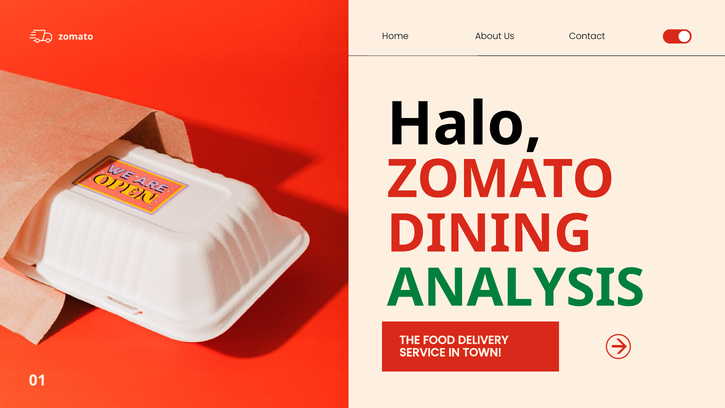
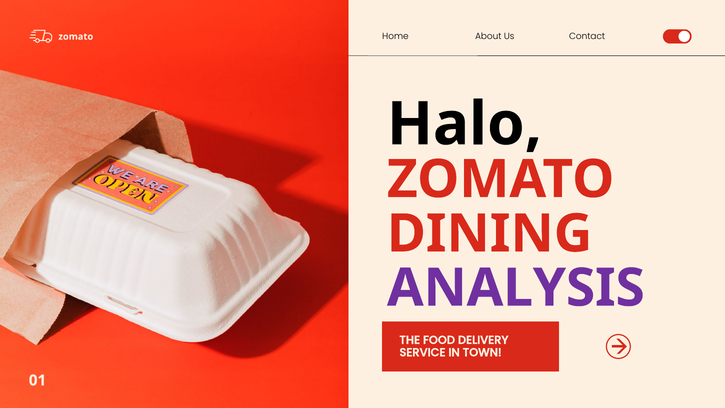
ANALYSIS colour: green -> purple
